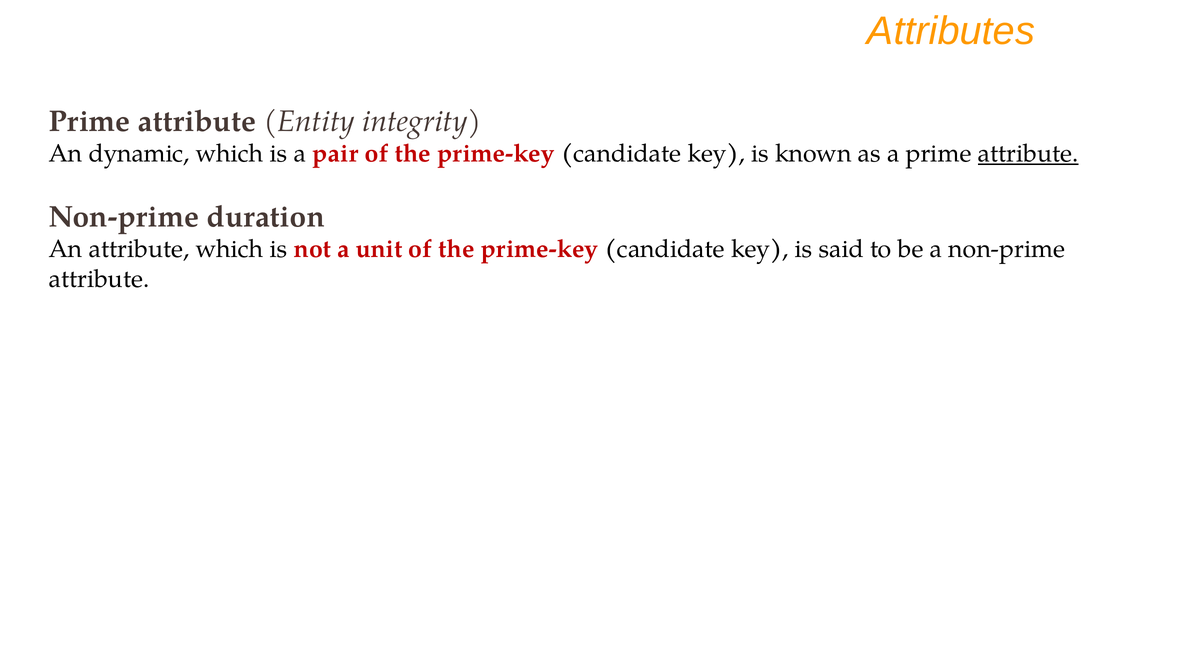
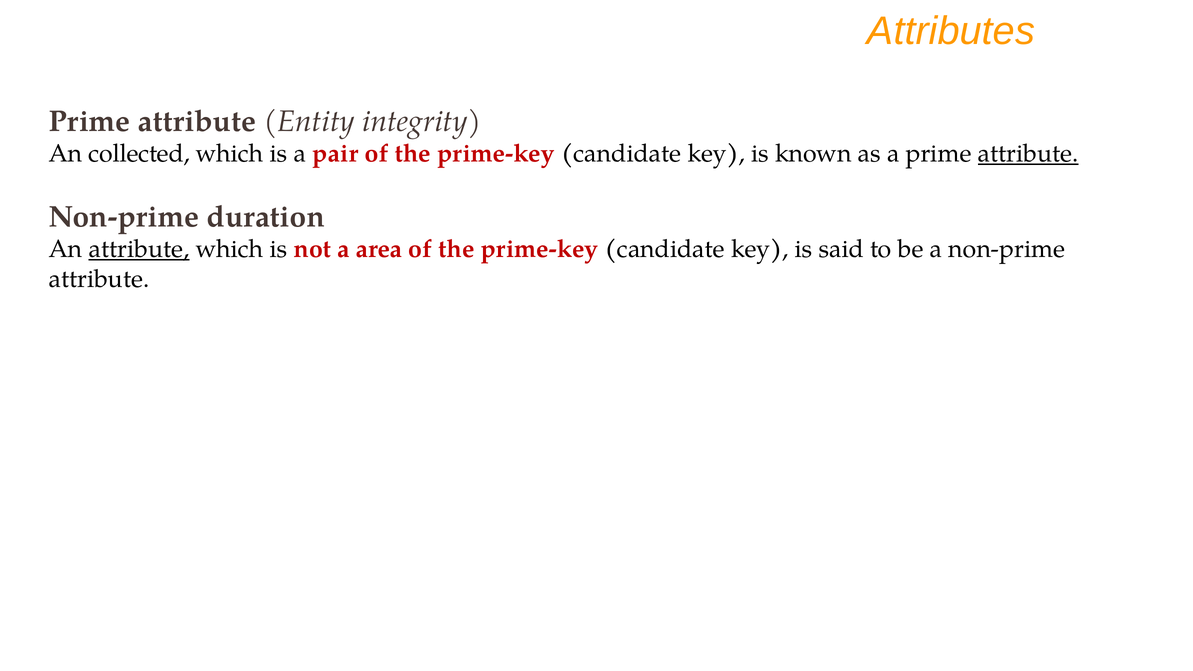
dynamic: dynamic -> collected
attribute at (139, 249) underline: none -> present
unit: unit -> area
